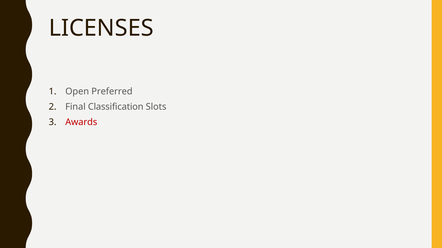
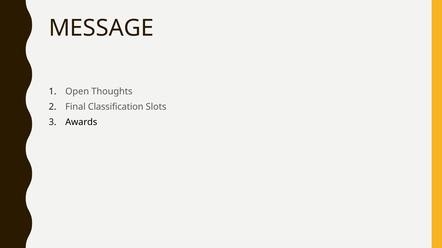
LICENSES: LICENSES -> MESSAGE
Preferred: Preferred -> Thoughts
Awards colour: red -> black
